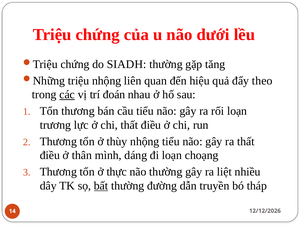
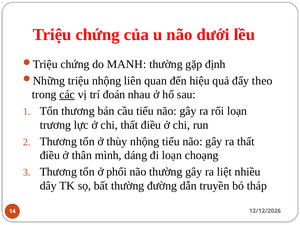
SIADH: SIADH -> MANH
tăng: tăng -> định
thực: thực -> phổi
bất underline: present -> none
